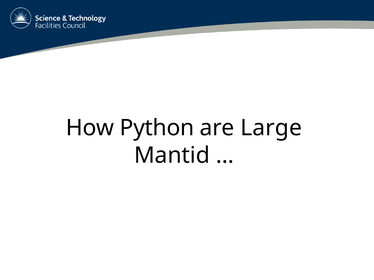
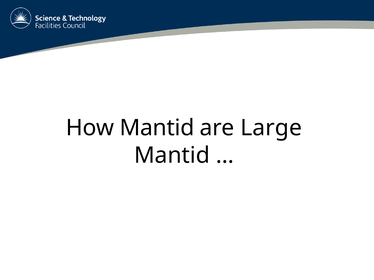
How Python: Python -> Mantid
